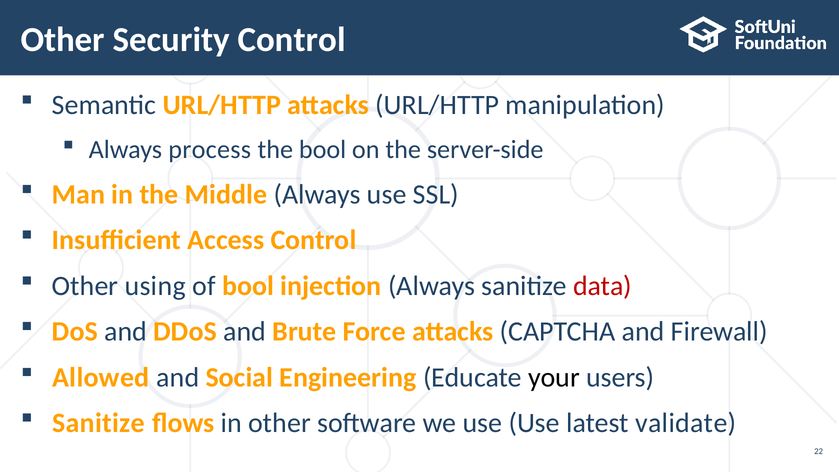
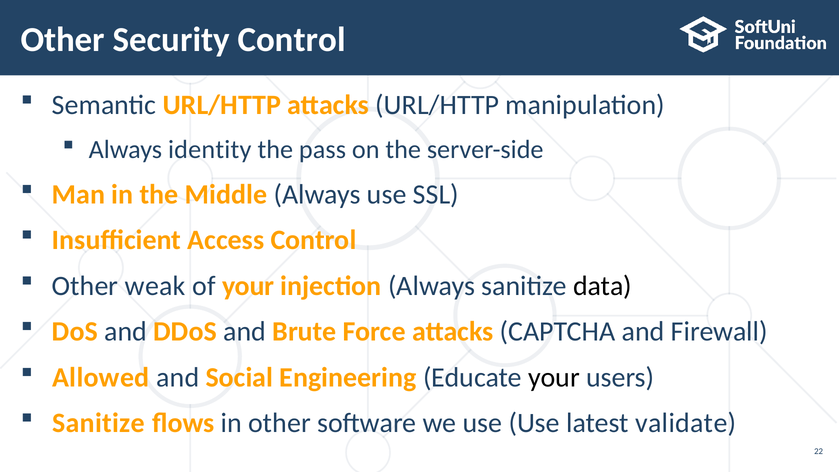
process: process -> identity
the bool: bool -> pass
using: using -> weak
of bool: bool -> your
data colour: red -> black
